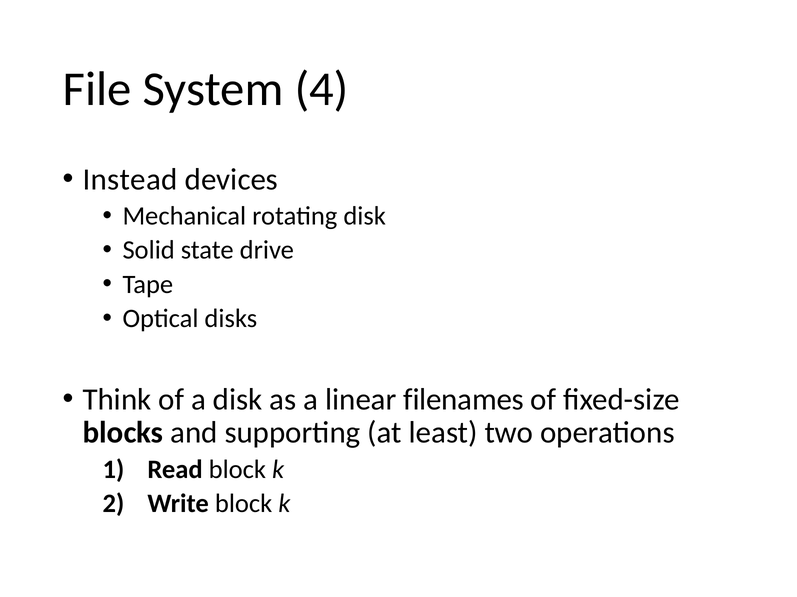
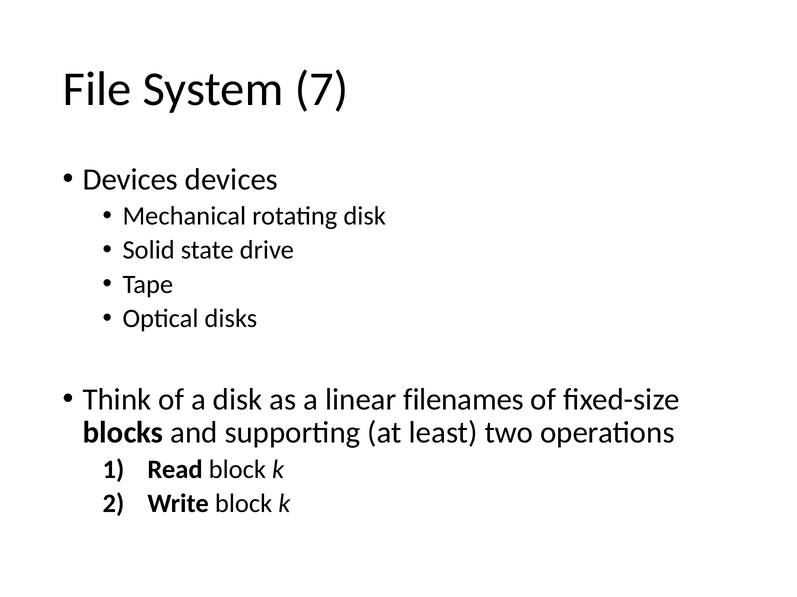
4: 4 -> 7
Instead at (130, 180): Instead -> Devices
